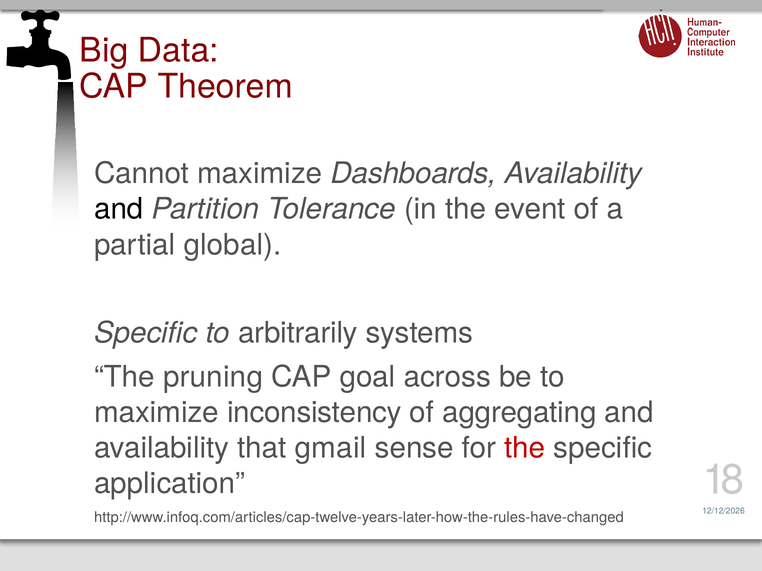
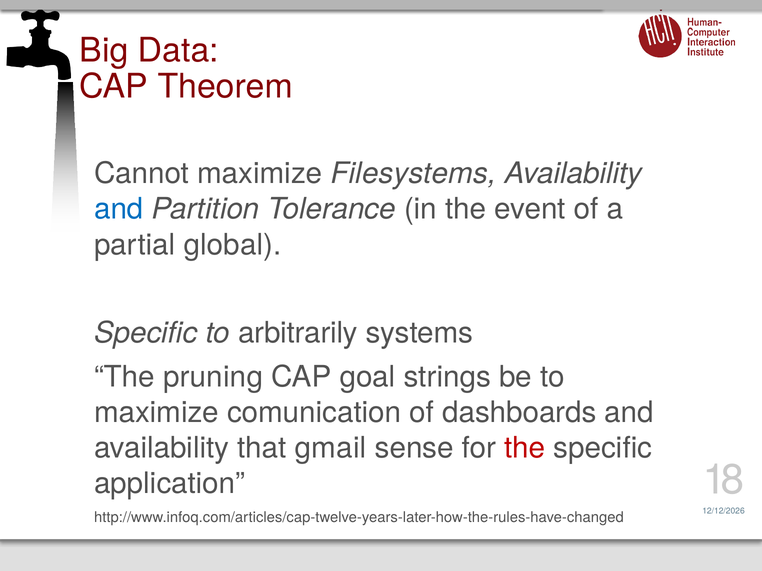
Dashboards: Dashboards -> Filesystems
and at (119, 209) colour: black -> blue
across: across -> strings
inconsistency: inconsistency -> comunication
aggregating: aggregating -> dashboards
